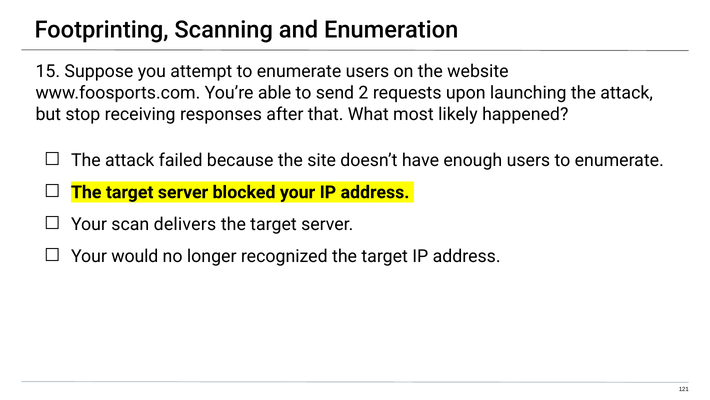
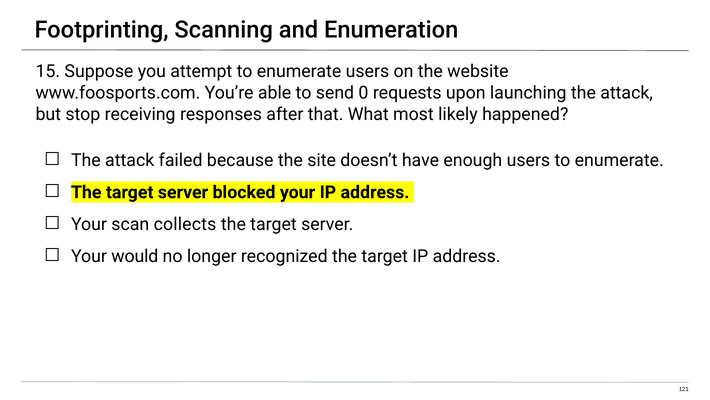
2: 2 -> 0
delivers: delivers -> collects
